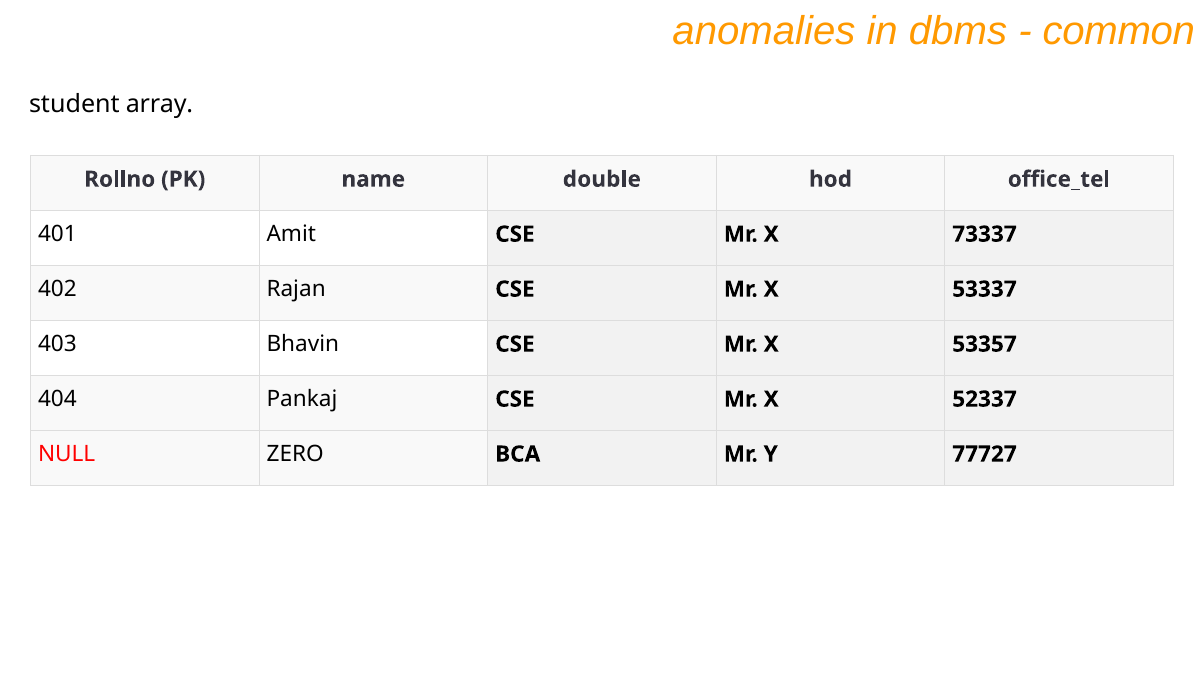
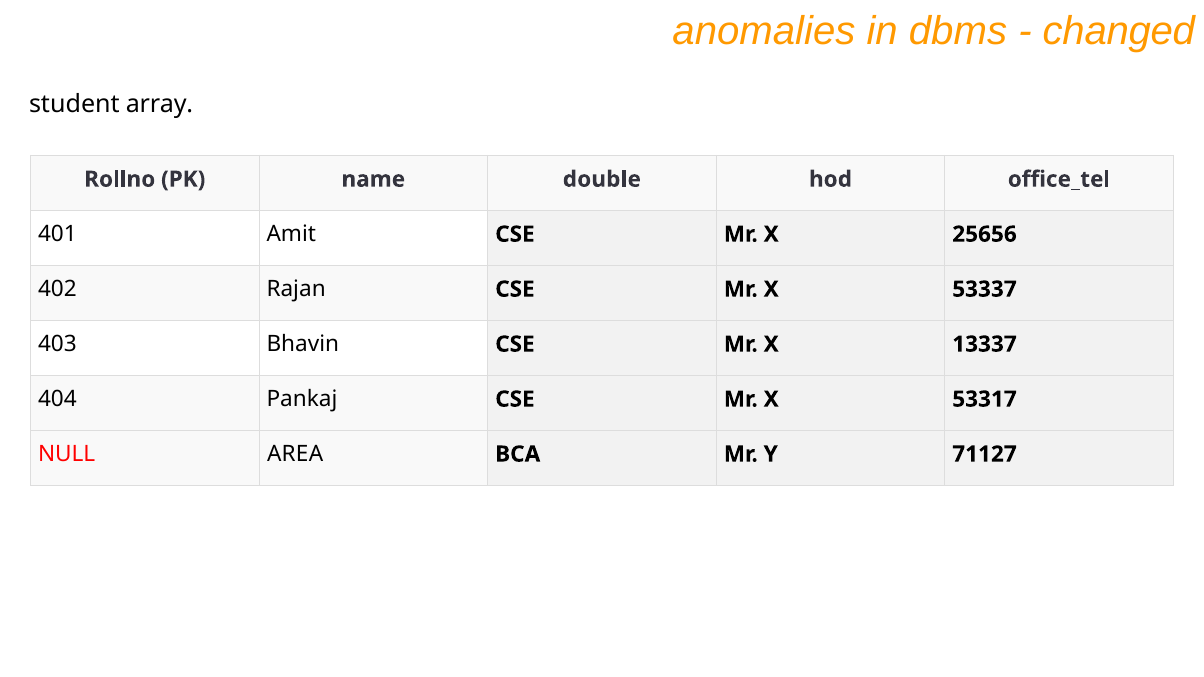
common: common -> changed
73337: 73337 -> 25656
53357: 53357 -> 13337
52337: 52337 -> 53317
ZERO: ZERO -> AREA
77727: 77727 -> 71127
